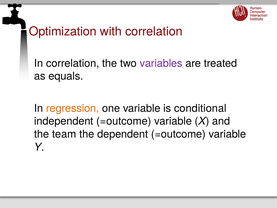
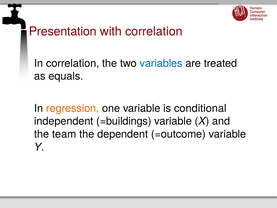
Optimization: Optimization -> Presentation
variables colour: purple -> blue
independent =outcome: =outcome -> =buildings
